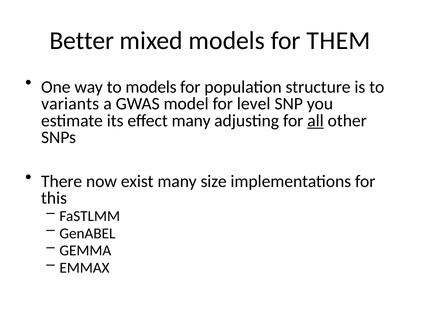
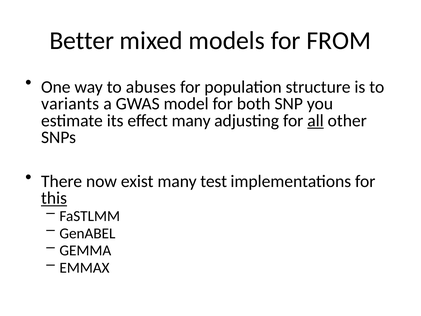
THEM: THEM -> FROM
to models: models -> abuses
level: level -> both
size: size -> test
this underline: none -> present
